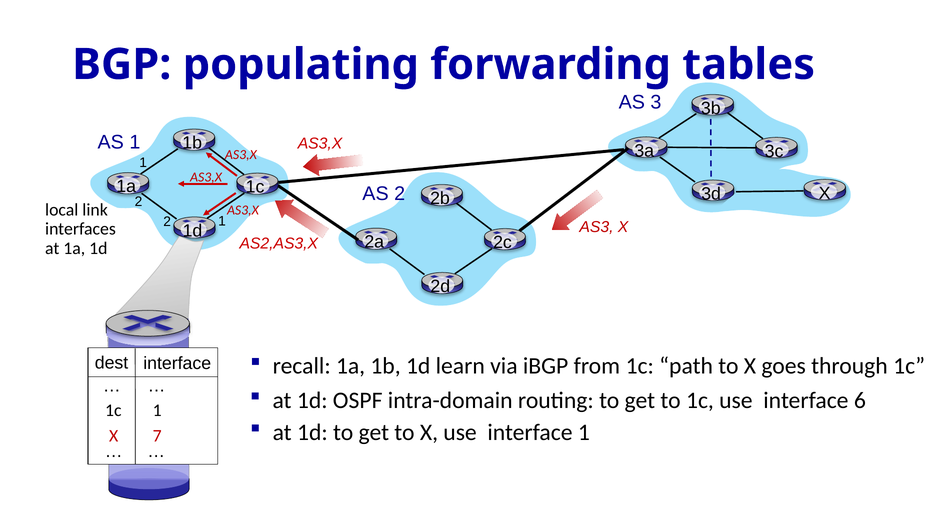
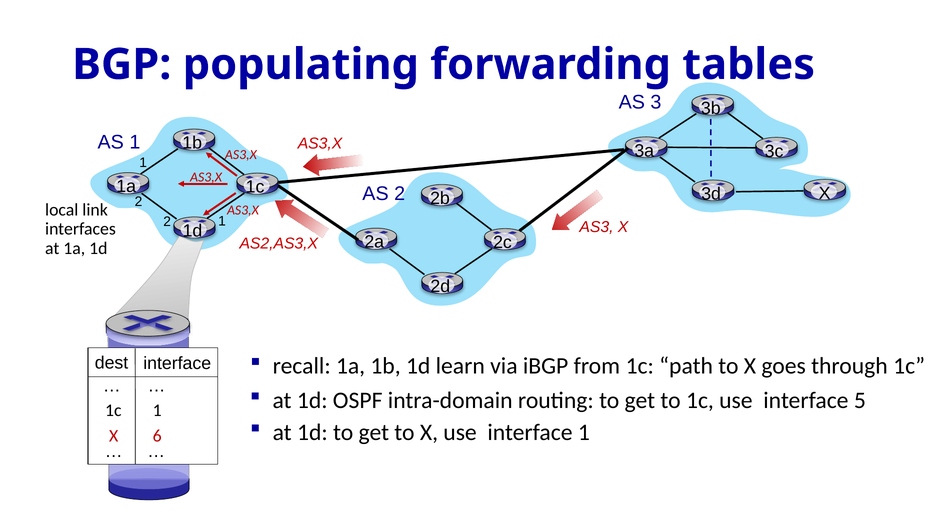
6: 6 -> 5
7: 7 -> 6
